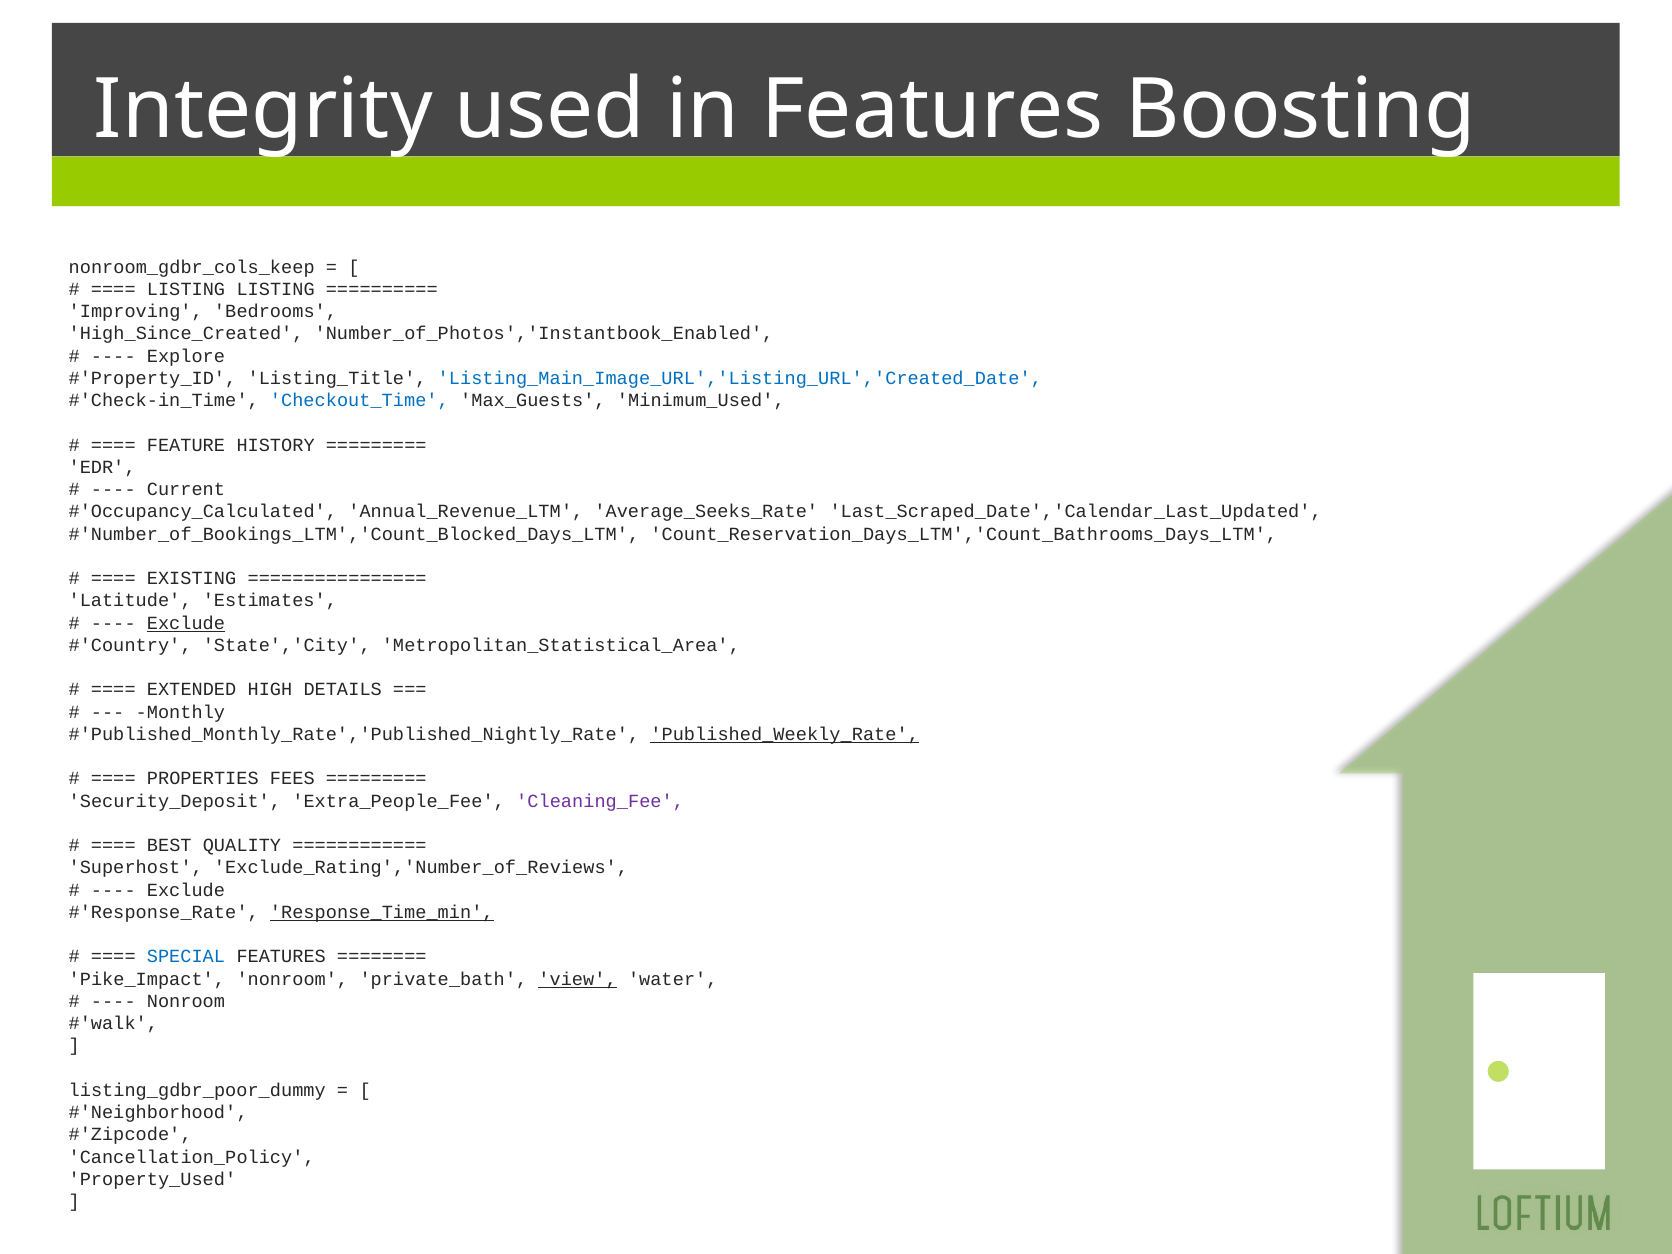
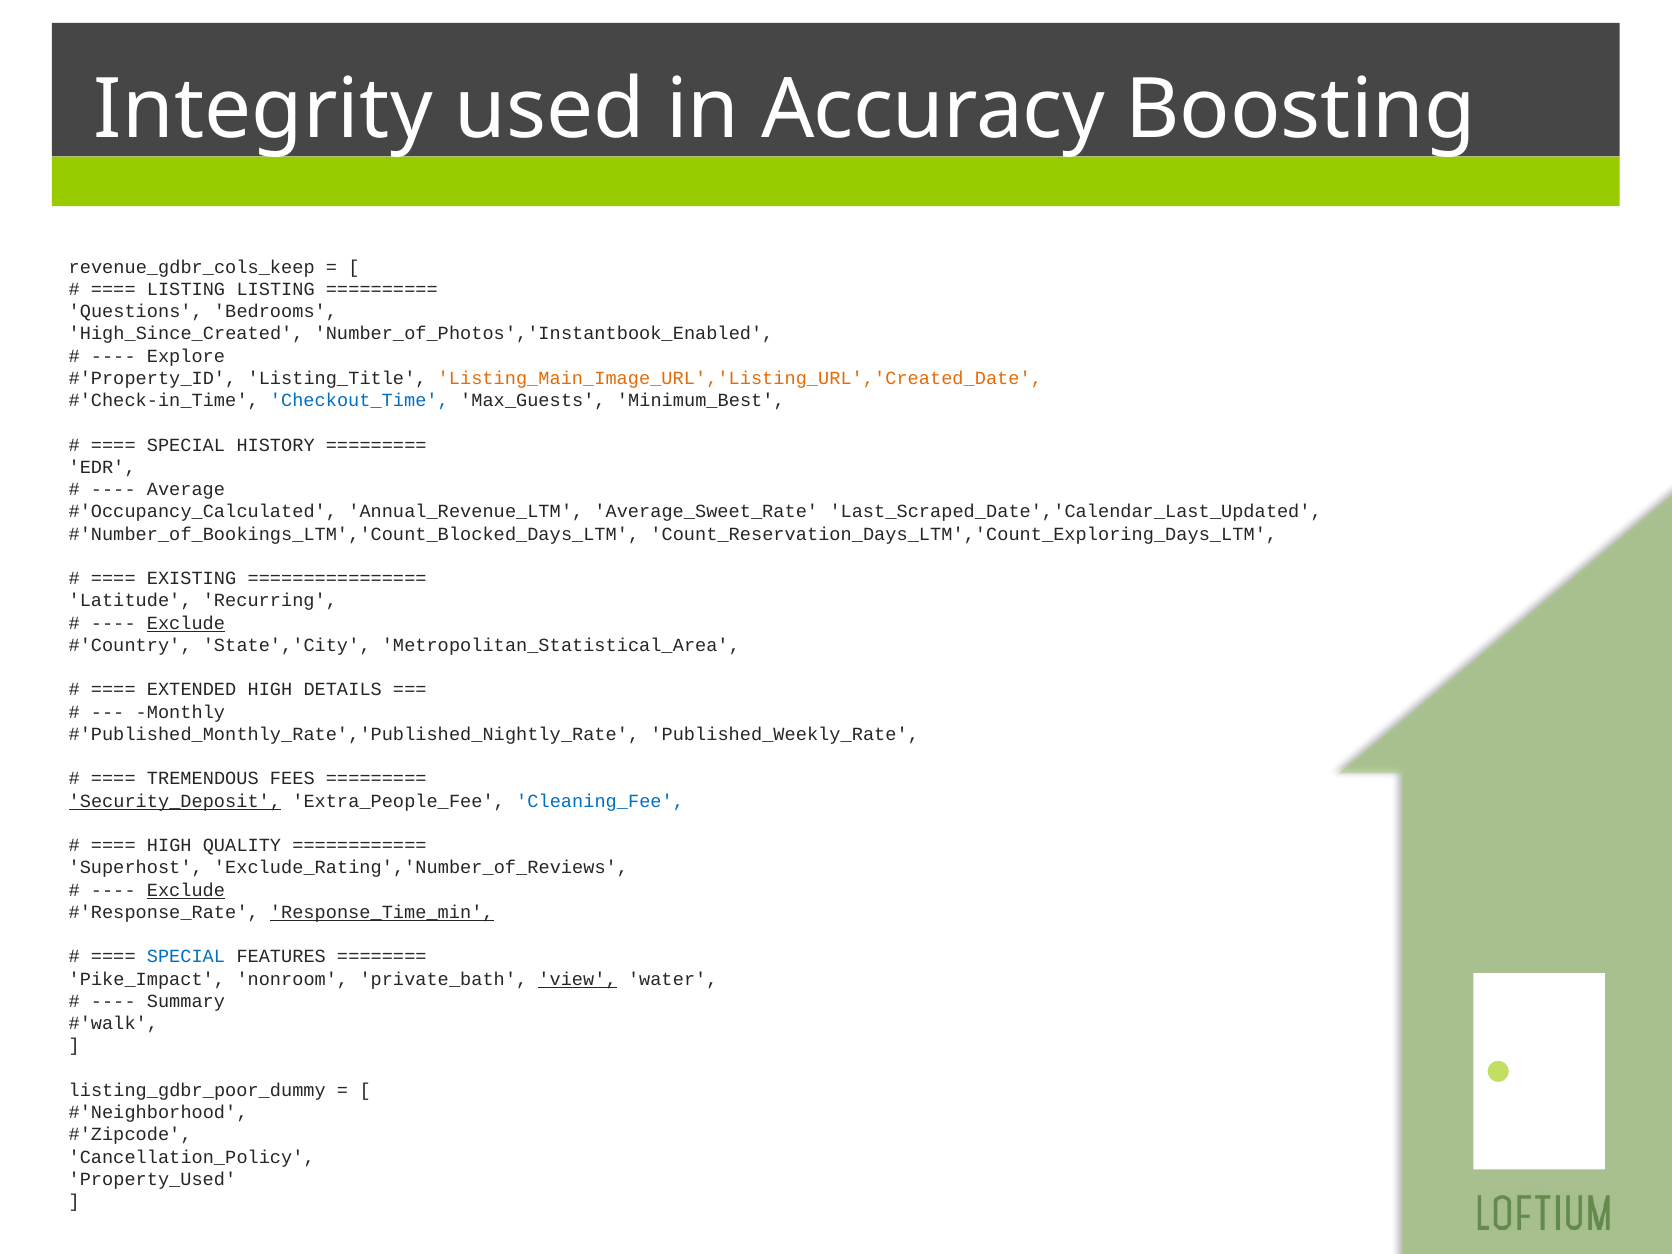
in Features: Features -> Accuracy
nonroom_gdbr_cols_keep: nonroom_gdbr_cols_keep -> revenue_gdbr_cols_keep
Improving: Improving -> Questions
Listing_Main_Image_URL','Listing_URL','Created_Date colour: blue -> orange
Minimum_Used: Minimum_Used -> Minimum_Best
FEATURE at (186, 445): FEATURE -> SPECIAL
Current: Current -> Average
Average_Seeks_Rate: Average_Seeks_Rate -> Average_Sweet_Rate
Count_Reservation_Days_LTM','Count_Bathrooms_Days_LTM: Count_Reservation_Days_LTM','Count_Bathrooms_Days_LTM -> Count_Reservation_Days_LTM','Count_Exploring_Days_LTM
Estimates: Estimates -> Recurring
Published_Weekly_Rate underline: present -> none
PROPERTIES: PROPERTIES -> TREMENDOUS
Security_Deposit underline: none -> present
Cleaning_Fee colour: purple -> blue
BEST at (169, 846): BEST -> HIGH
Exclude at (186, 890) underline: none -> present
Nonroom at (186, 1001): Nonroom -> Summary
